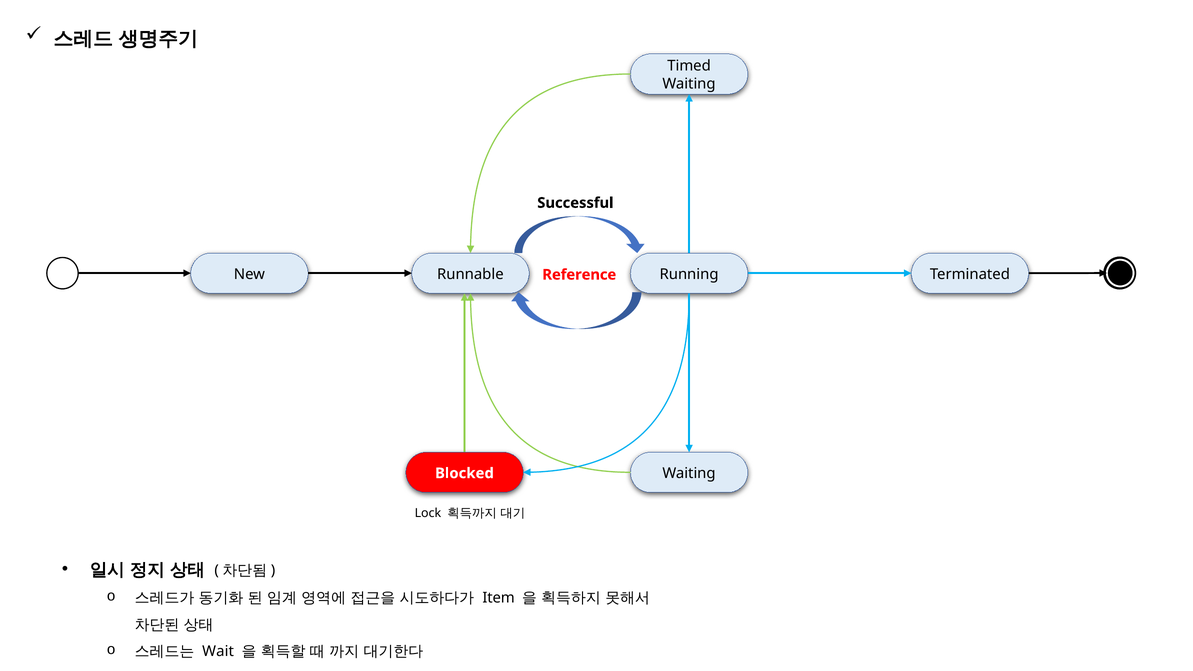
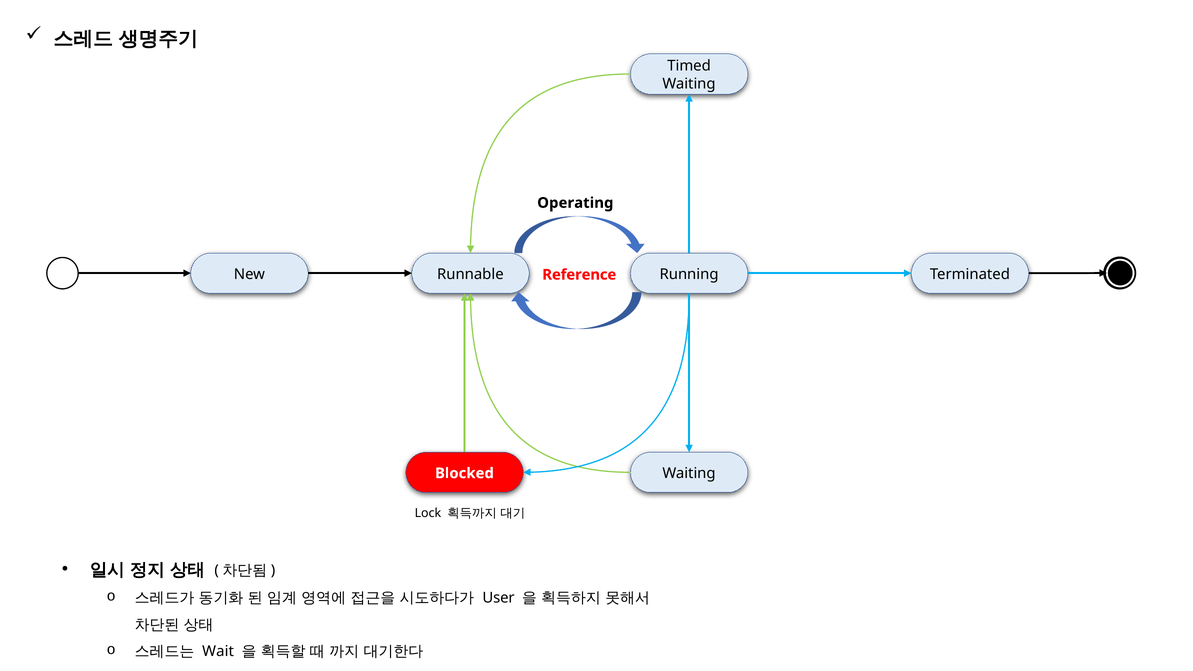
Successful: Successful -> Operating
Item: Item -> User
